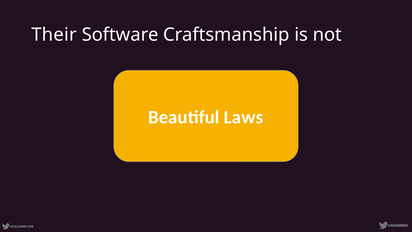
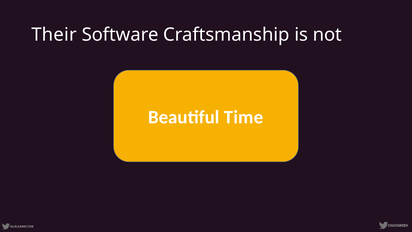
Laws: Laws -> Time
